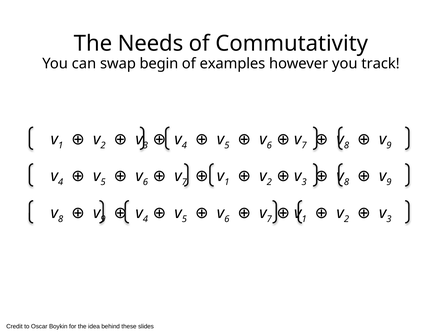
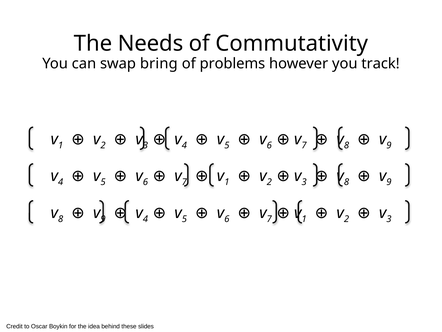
begin: begin -> bring
examples: examples -> problems
